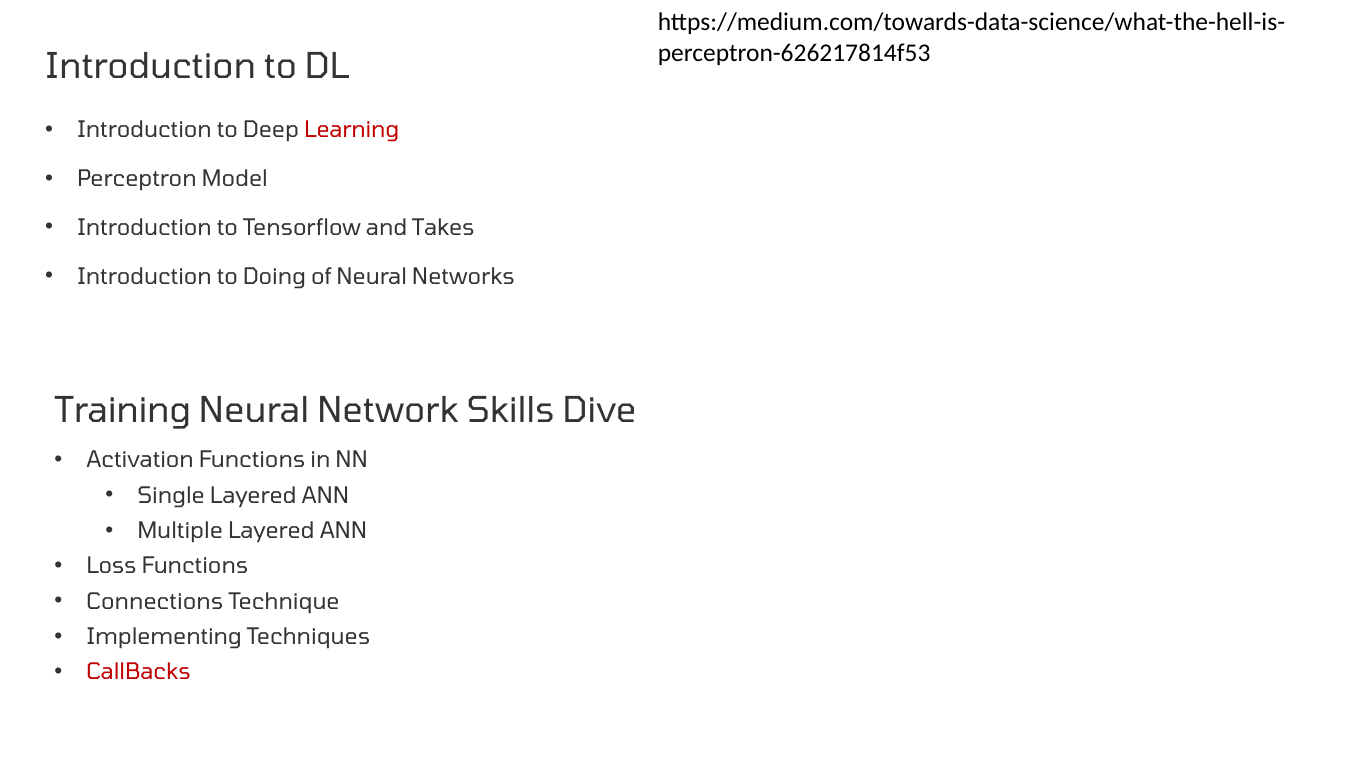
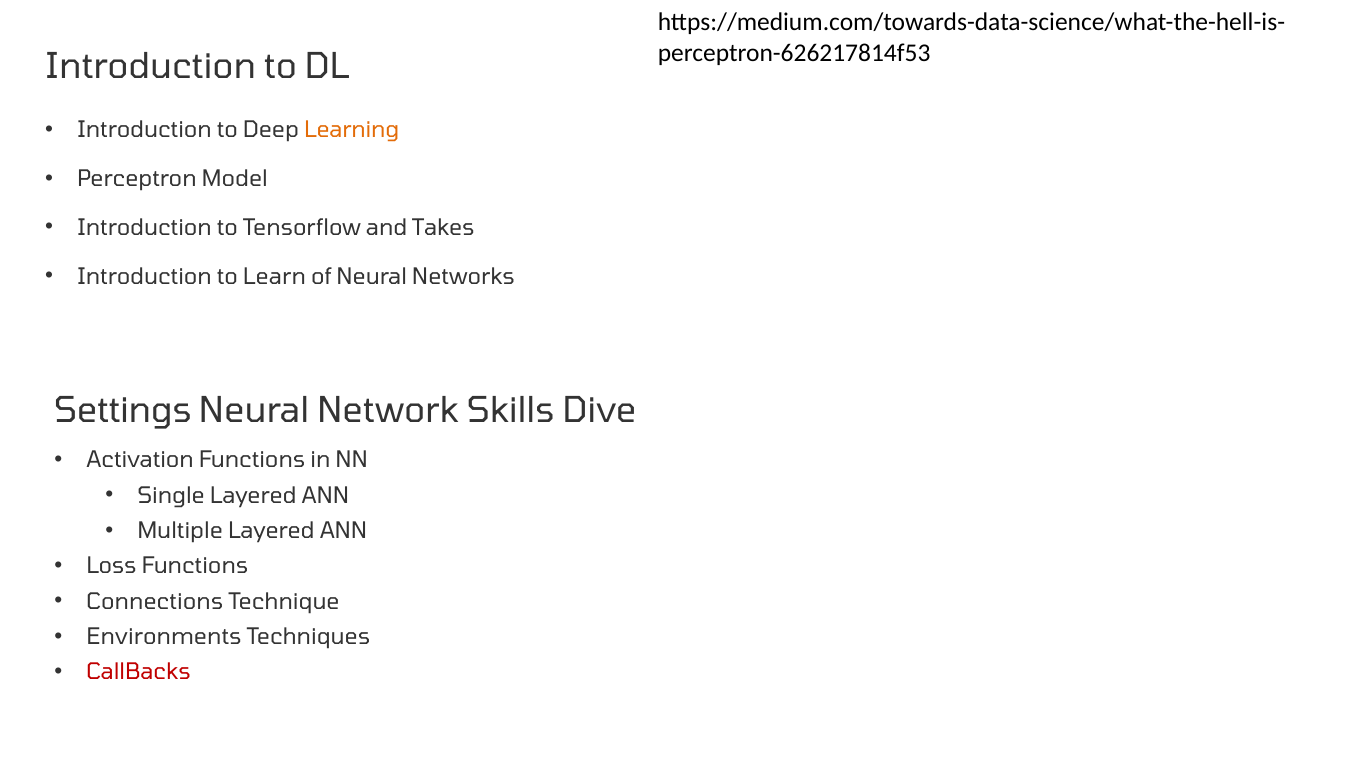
Learning colour: red -> orange
Doing: Doing -> Learn
Training: Training -> Settings
Implementing: Implementing -> Environments
